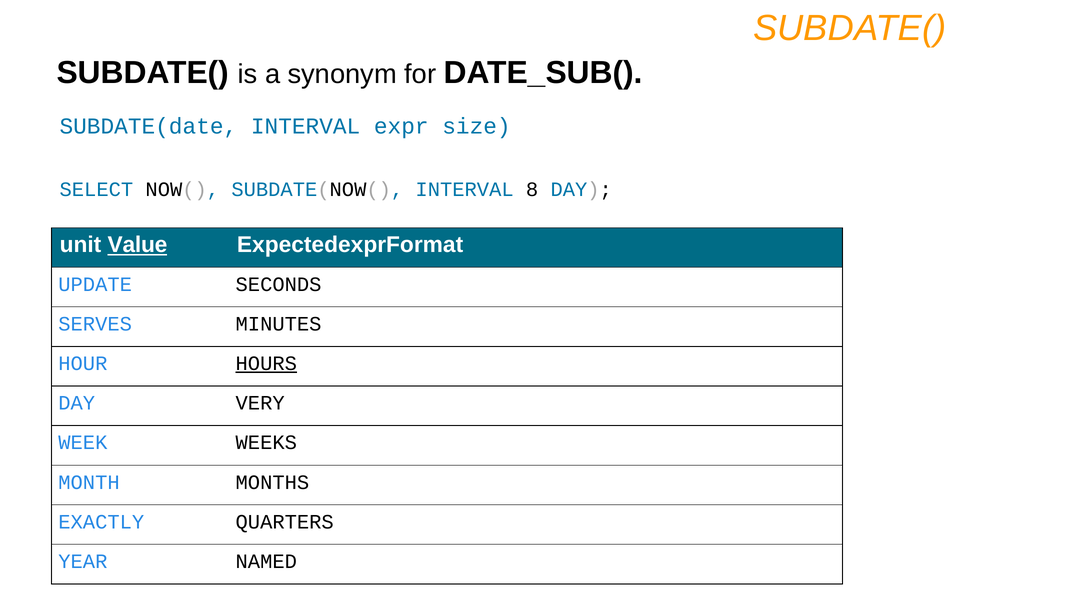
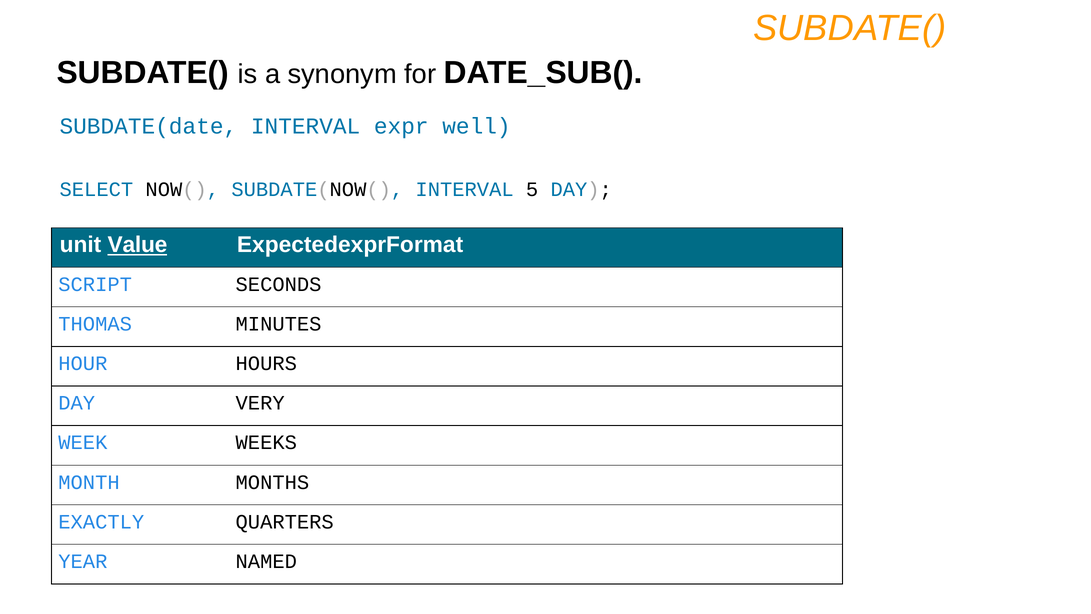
size: size -> well
8: 8 -> 5
UPDATE: UPDATE -> SCRIPT
SERVES: SERVES -> THOMAS
HOURS underline: present -> none
